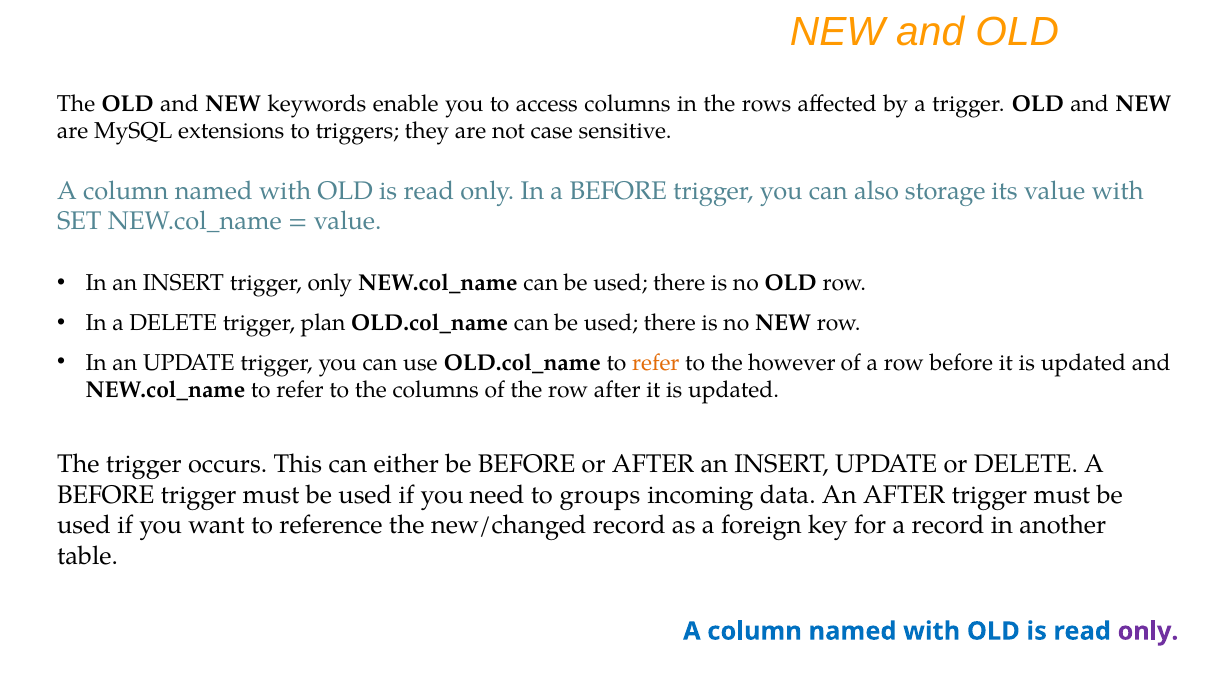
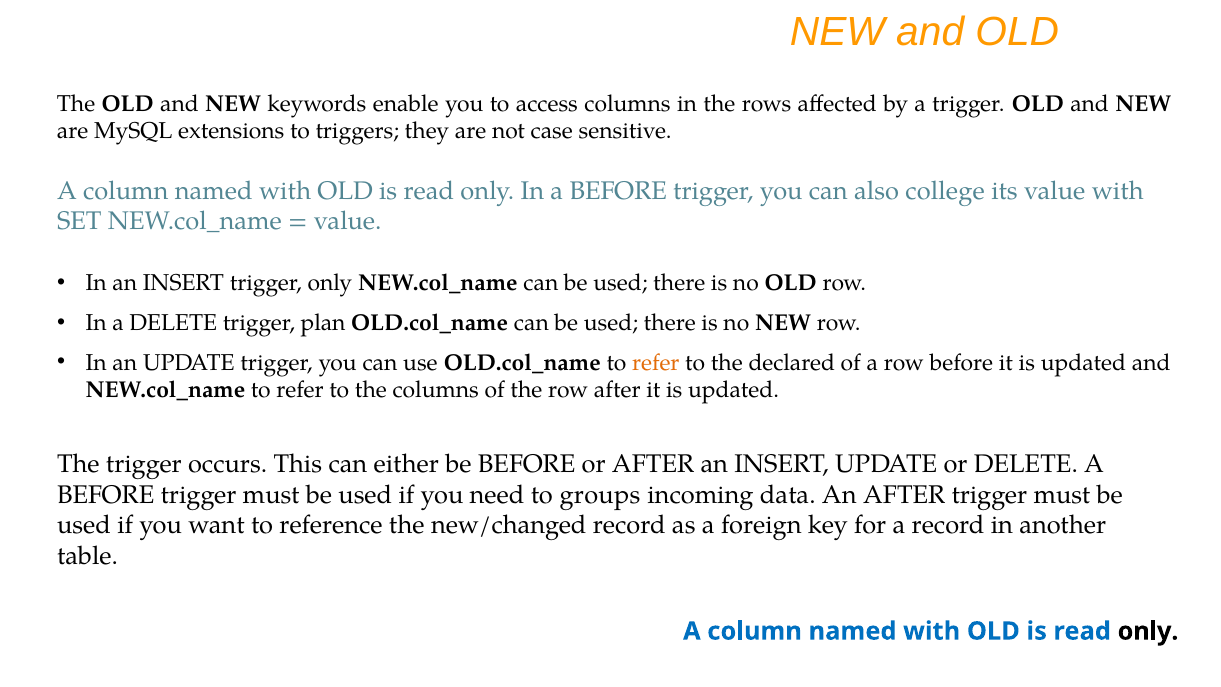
storage: storage -> college
however: however -> declared
only at (1148, 631) colour: purple -> black
